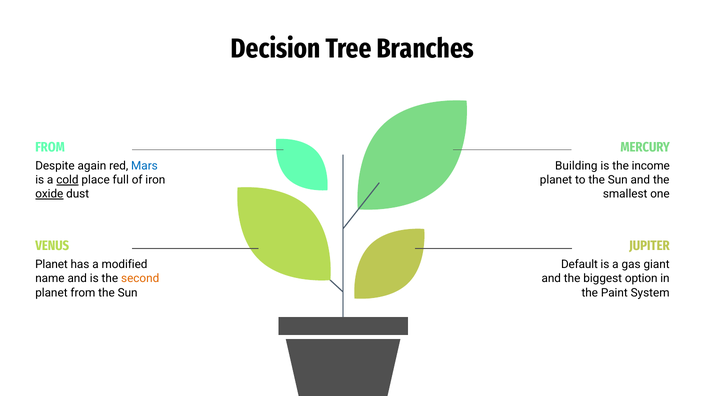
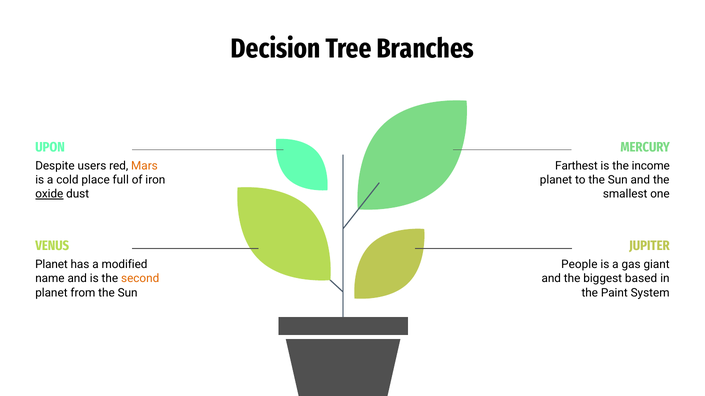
FROM at (50, 147): FROM -> UPON
again: again -> users
Mars colour: blue -> orange
Building: Building -> Farthest
cold underline: present -> none
Default: Default -> People
option: option -> based
